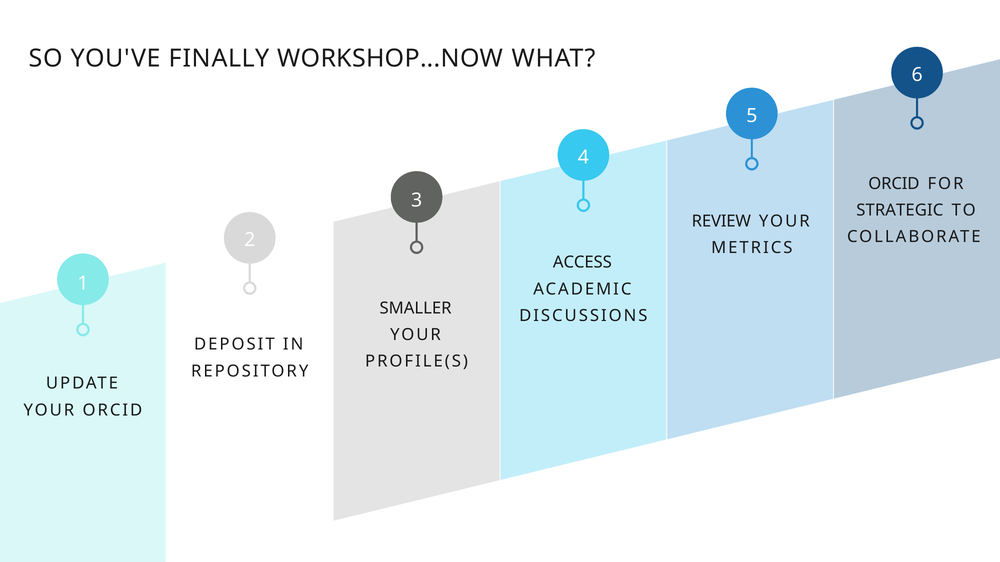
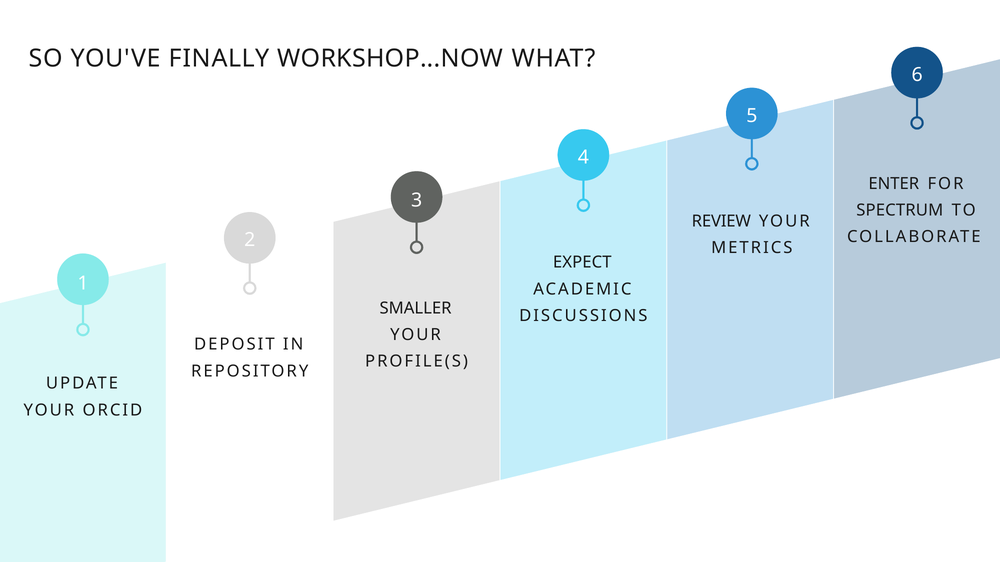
ORCID at (894, 184): ORCID -> ENTER
STRATEGIC: STRATEGIC -> SPECTRUM
ACCESS: ACCESS -> EXPECT
